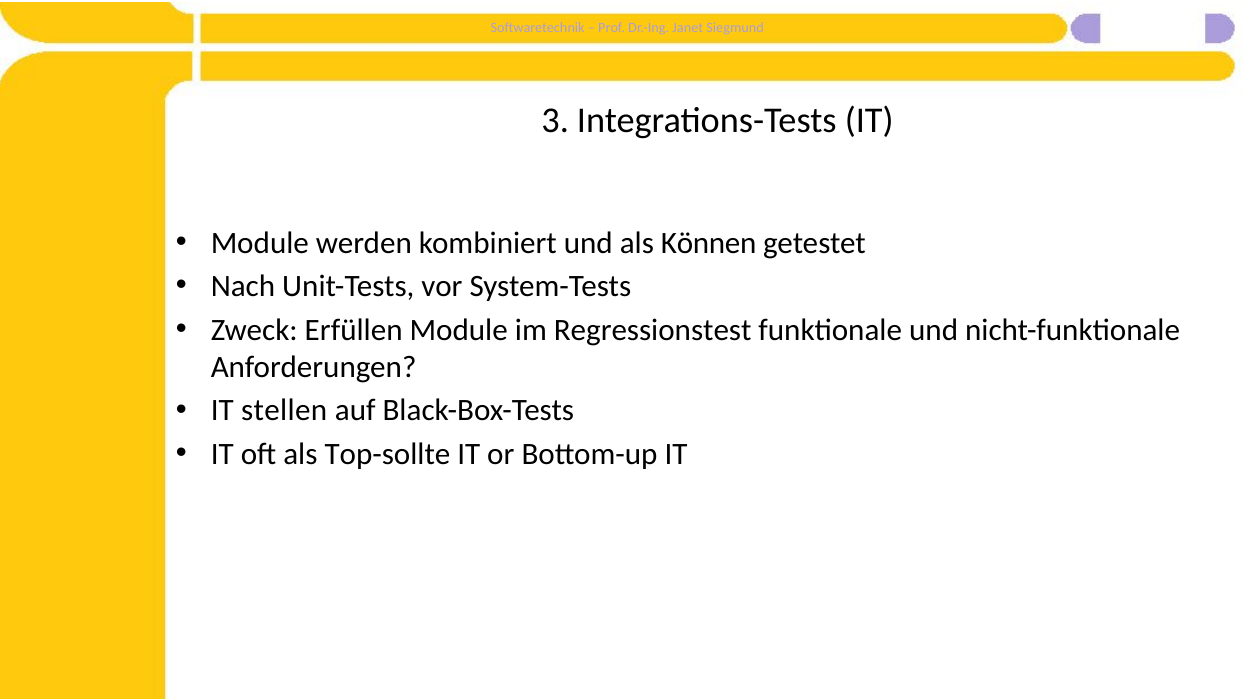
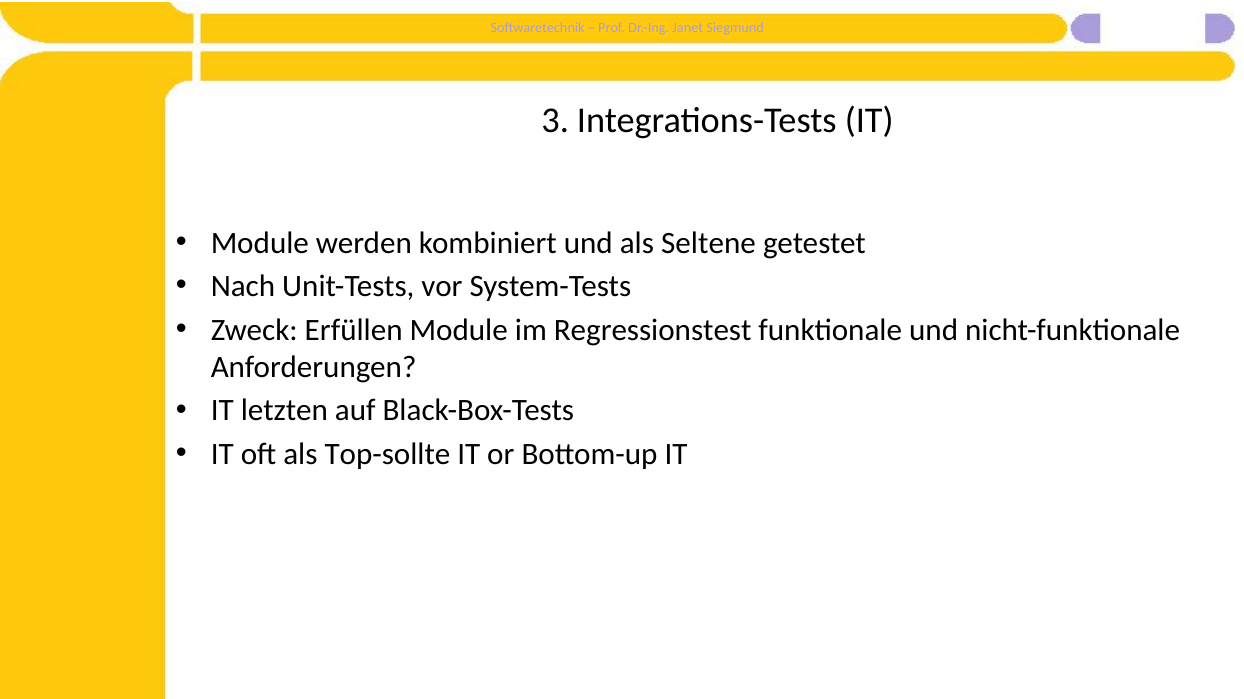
Können: Können -> Seltene
stellen: stellen -> letzten
